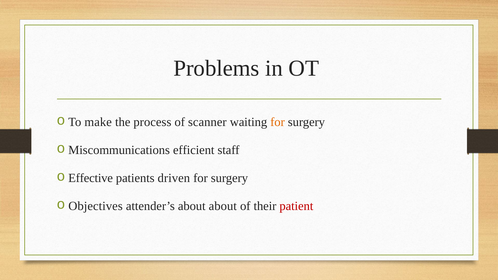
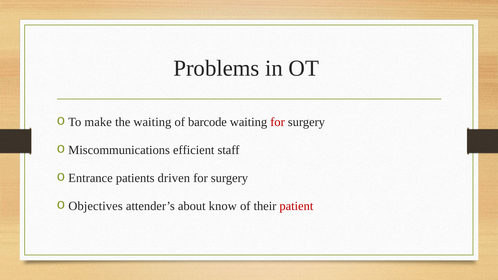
the process: process -> waiting
scanner: scanner -> barcode
for at (278, 122) colour: orange -> red
Effective: Effective -> Entrance
about about: about -> know
